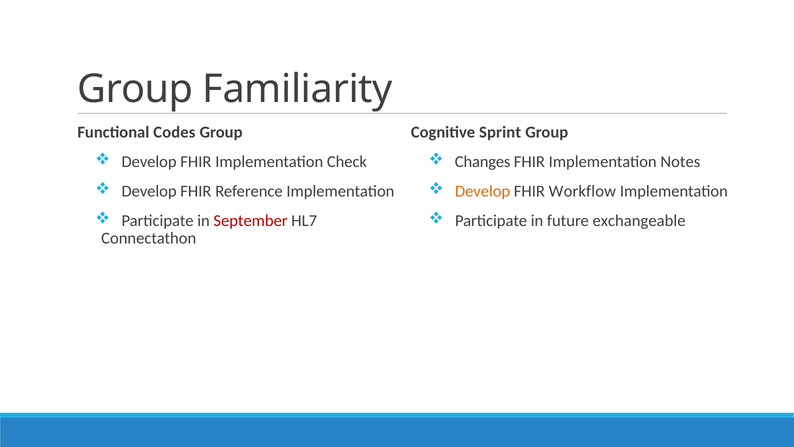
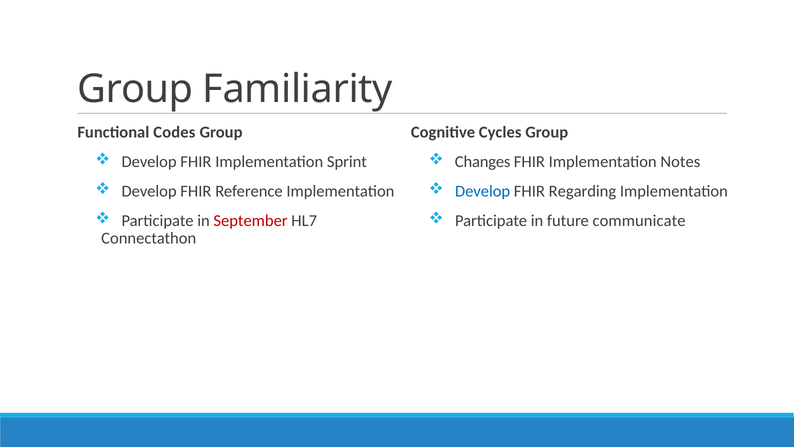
Sprint: Sprint -> Cycles
Check: Check -> Sprint
Develop at (483, 191) colour: orange -> blue
Workflow: Workflow -> Regarding
exchangeable: exchangeable -> communicate
